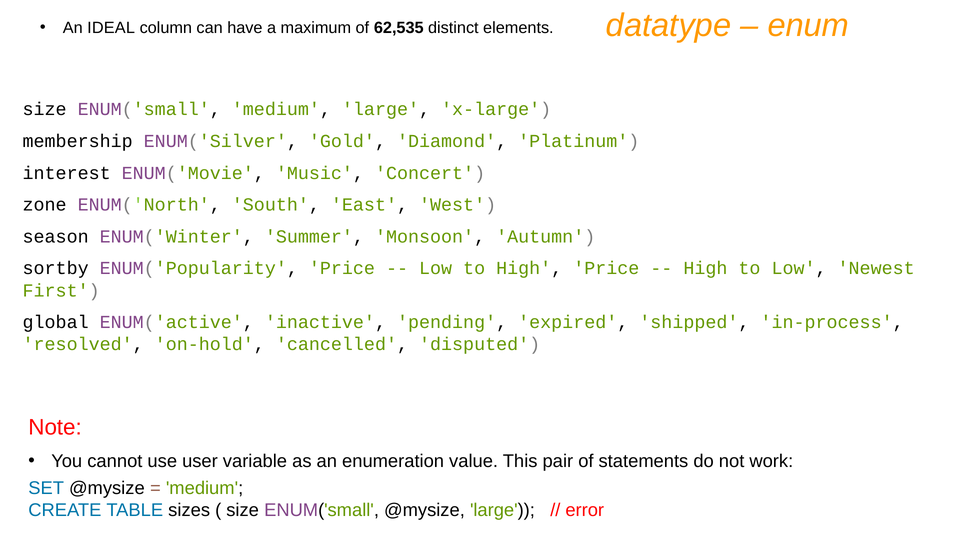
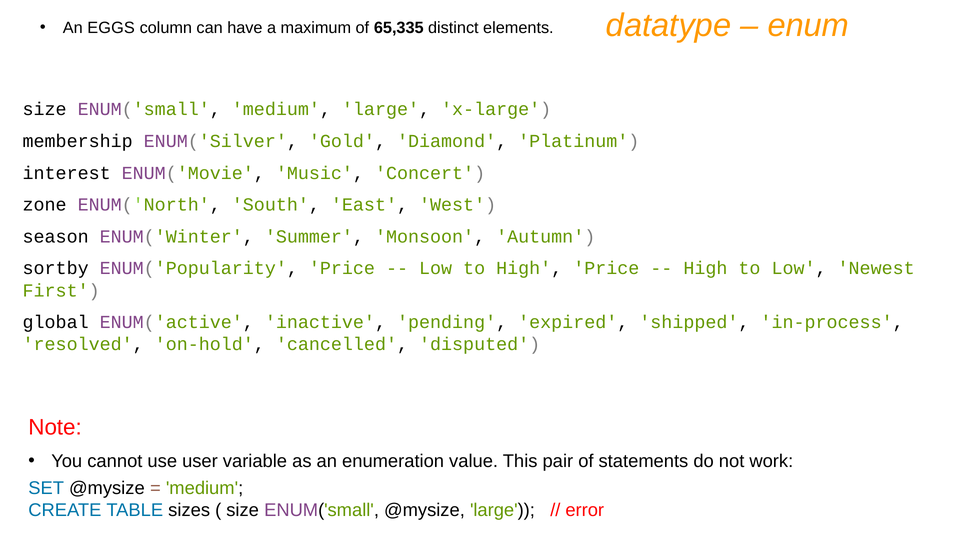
IDEAL: IDEAL -> EGGS
62,535: 62,535 -> 65,335
